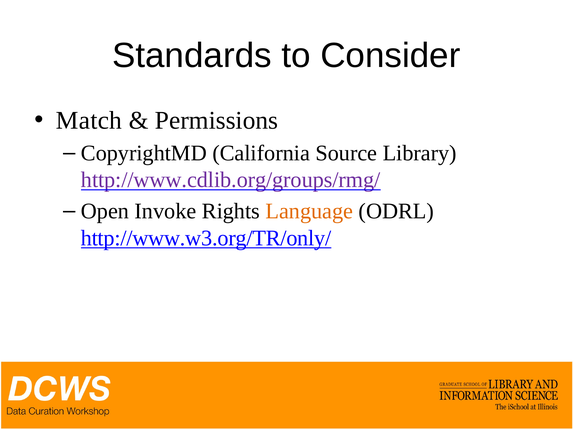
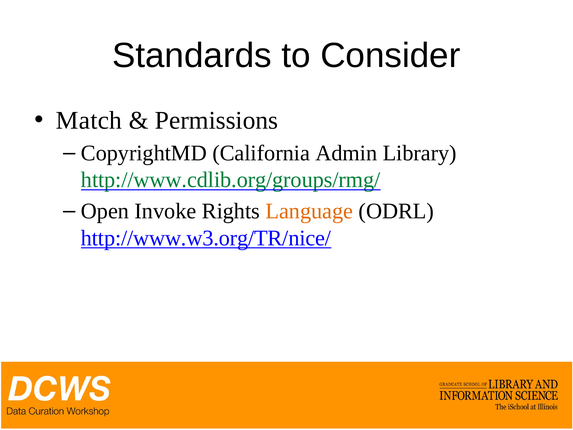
Source: Source -> Admin
http://www.cdlib.org/groups/rmg/ colour: purple -> green
http://www.w3.org/TR/only/: http://www.w3.org/TR/only/ -> http://www.w3.org/TR/nice/
